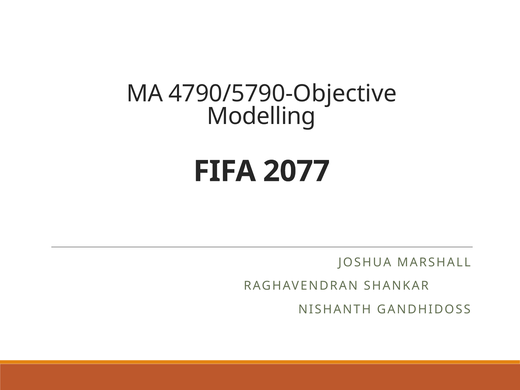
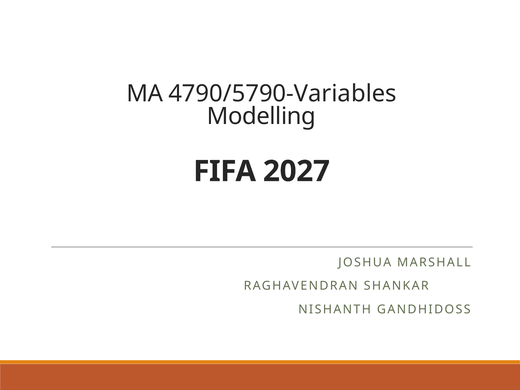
4790/5790-Objective: 4790/5790-Objective -> 4790/5790-Variables
2077: 2077 -> 2027
